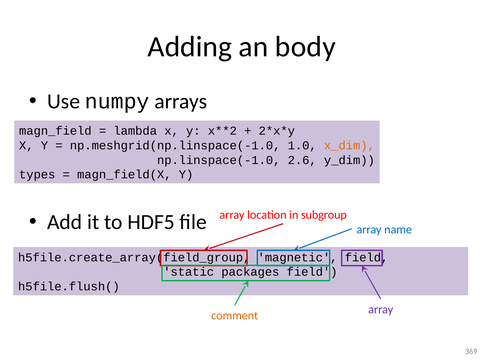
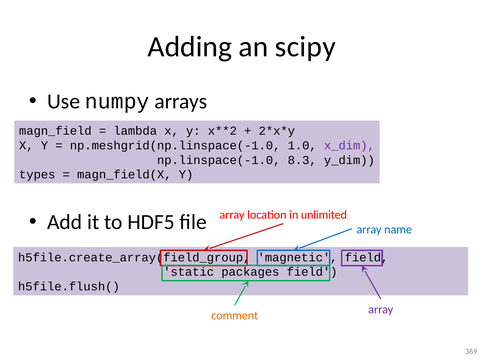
body: body -> scipy
x_dim colour: orange -> purple
2.6: 2.6 -> 8.3
subgroup: subgroup -> unlimited
